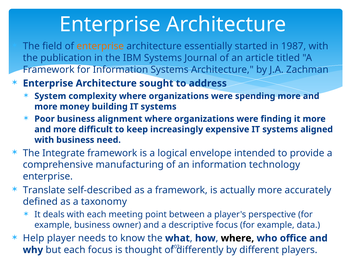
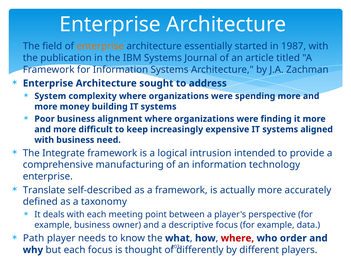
envelope: envelope -> intrusion
Help: Help -> Path
where at (237, 238) colour: black -> red
office: office -> order
